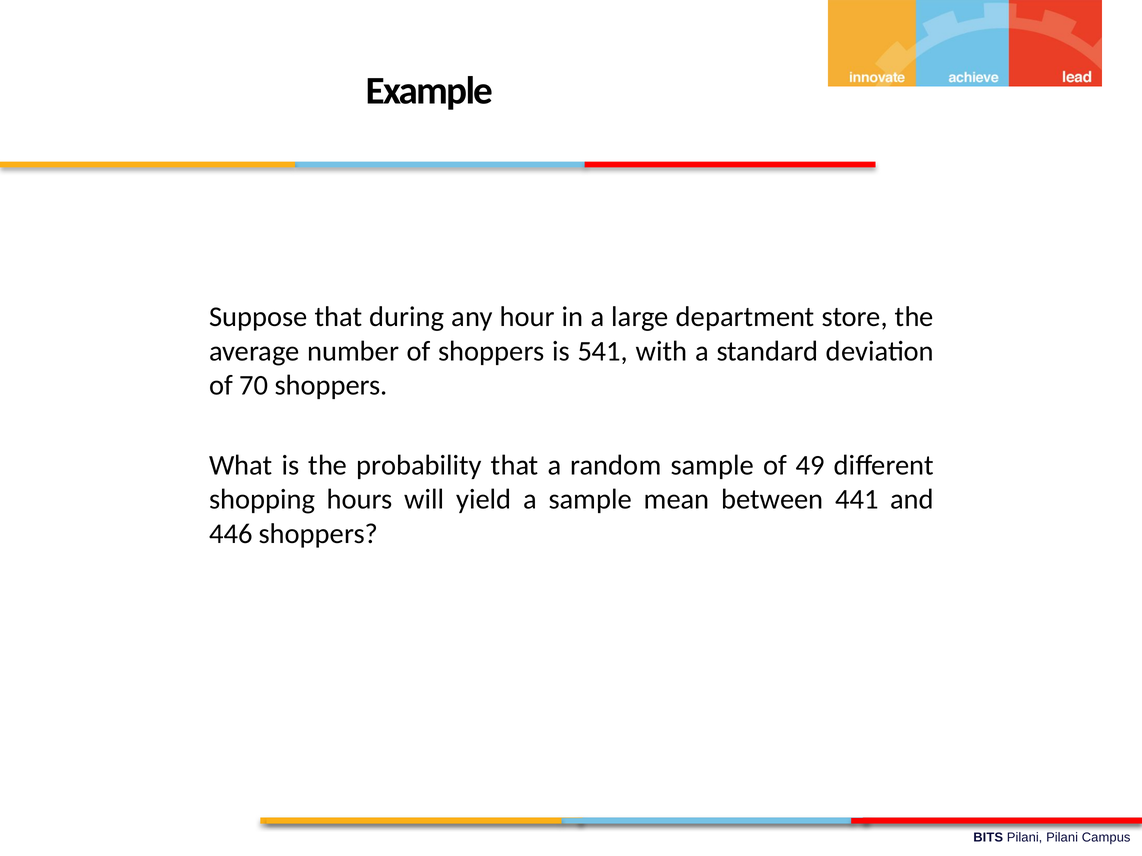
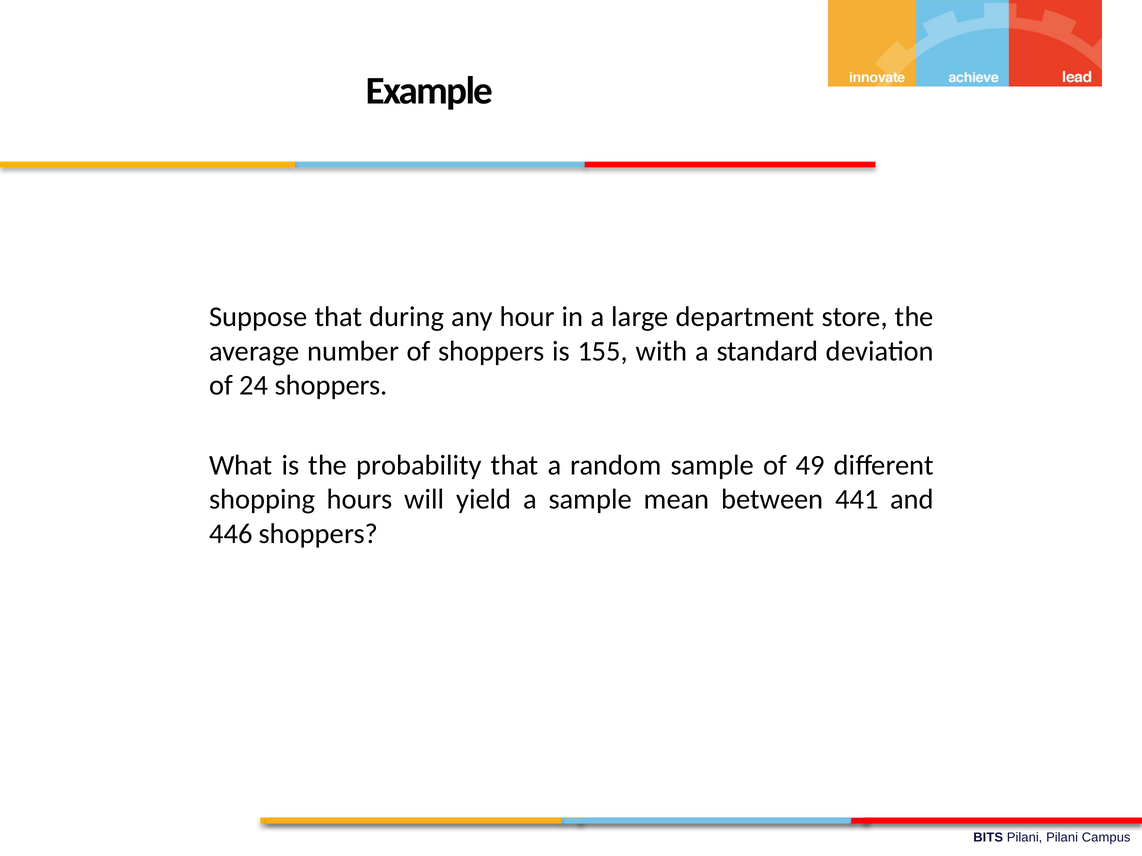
541: 541 -> 155
70: 70 -> 24
